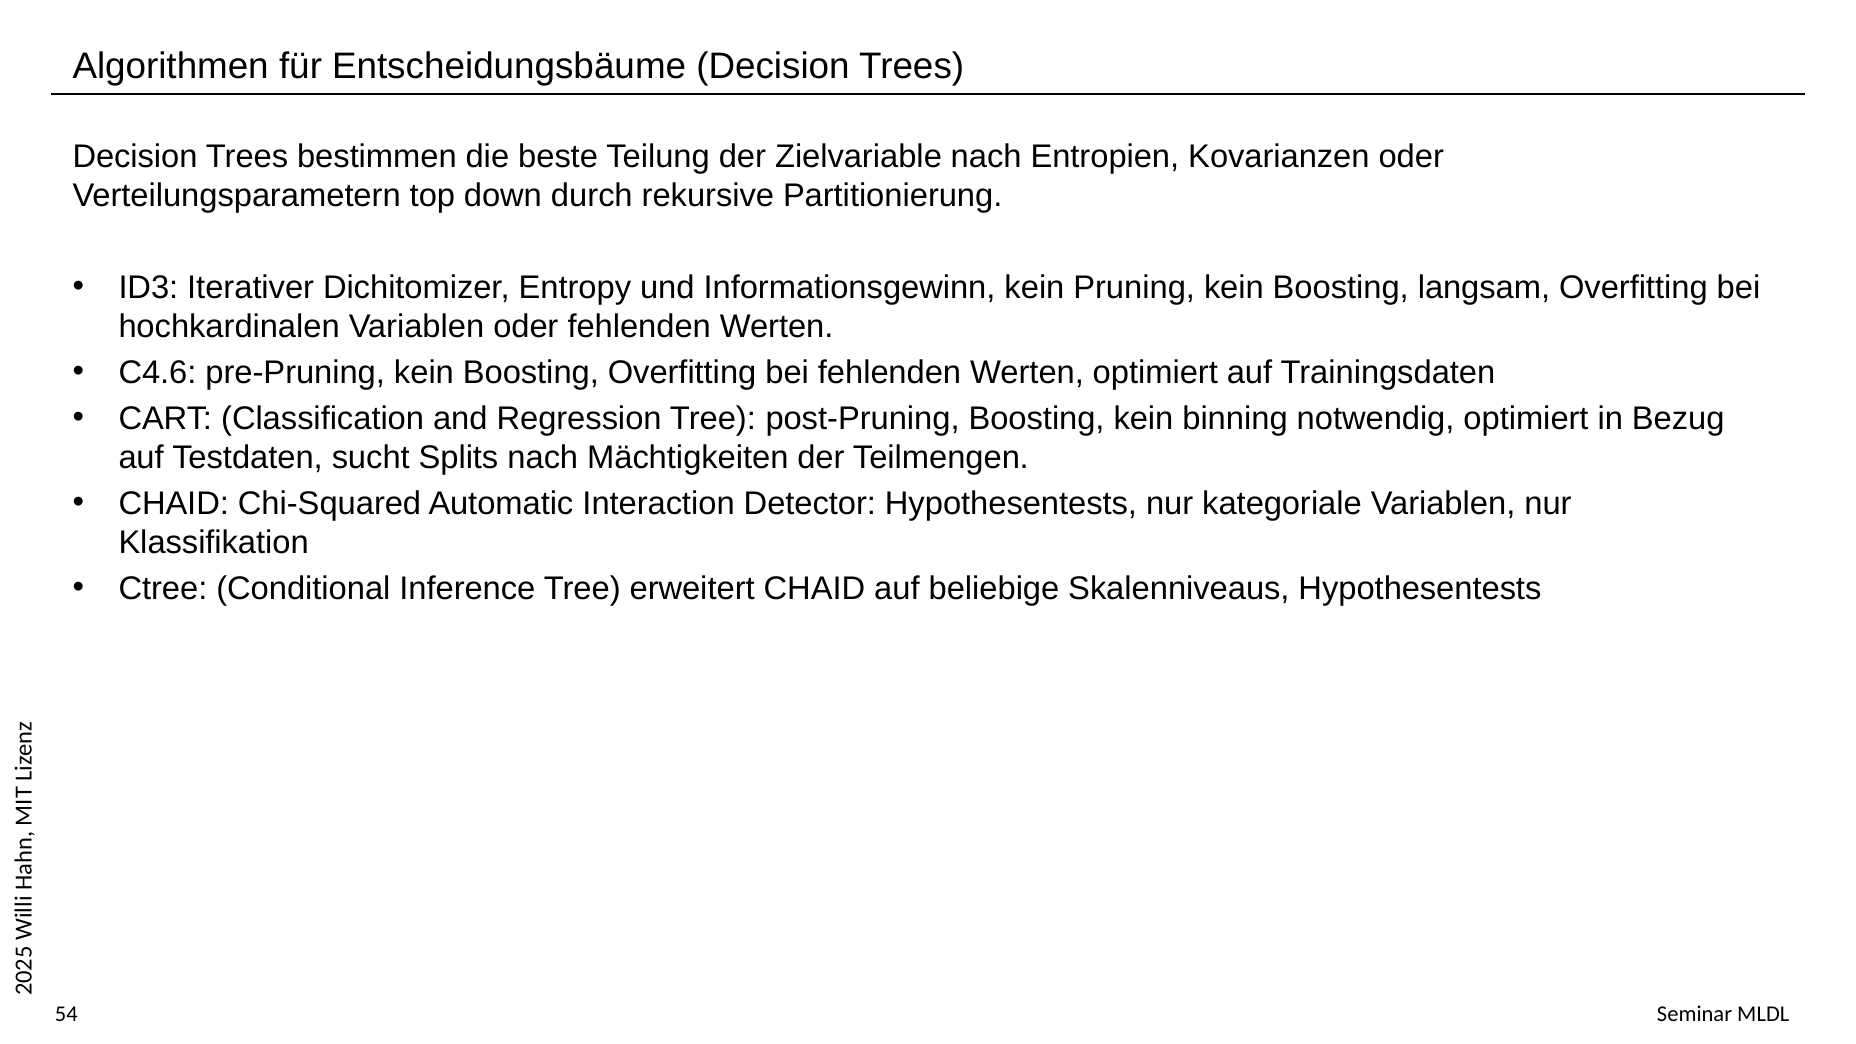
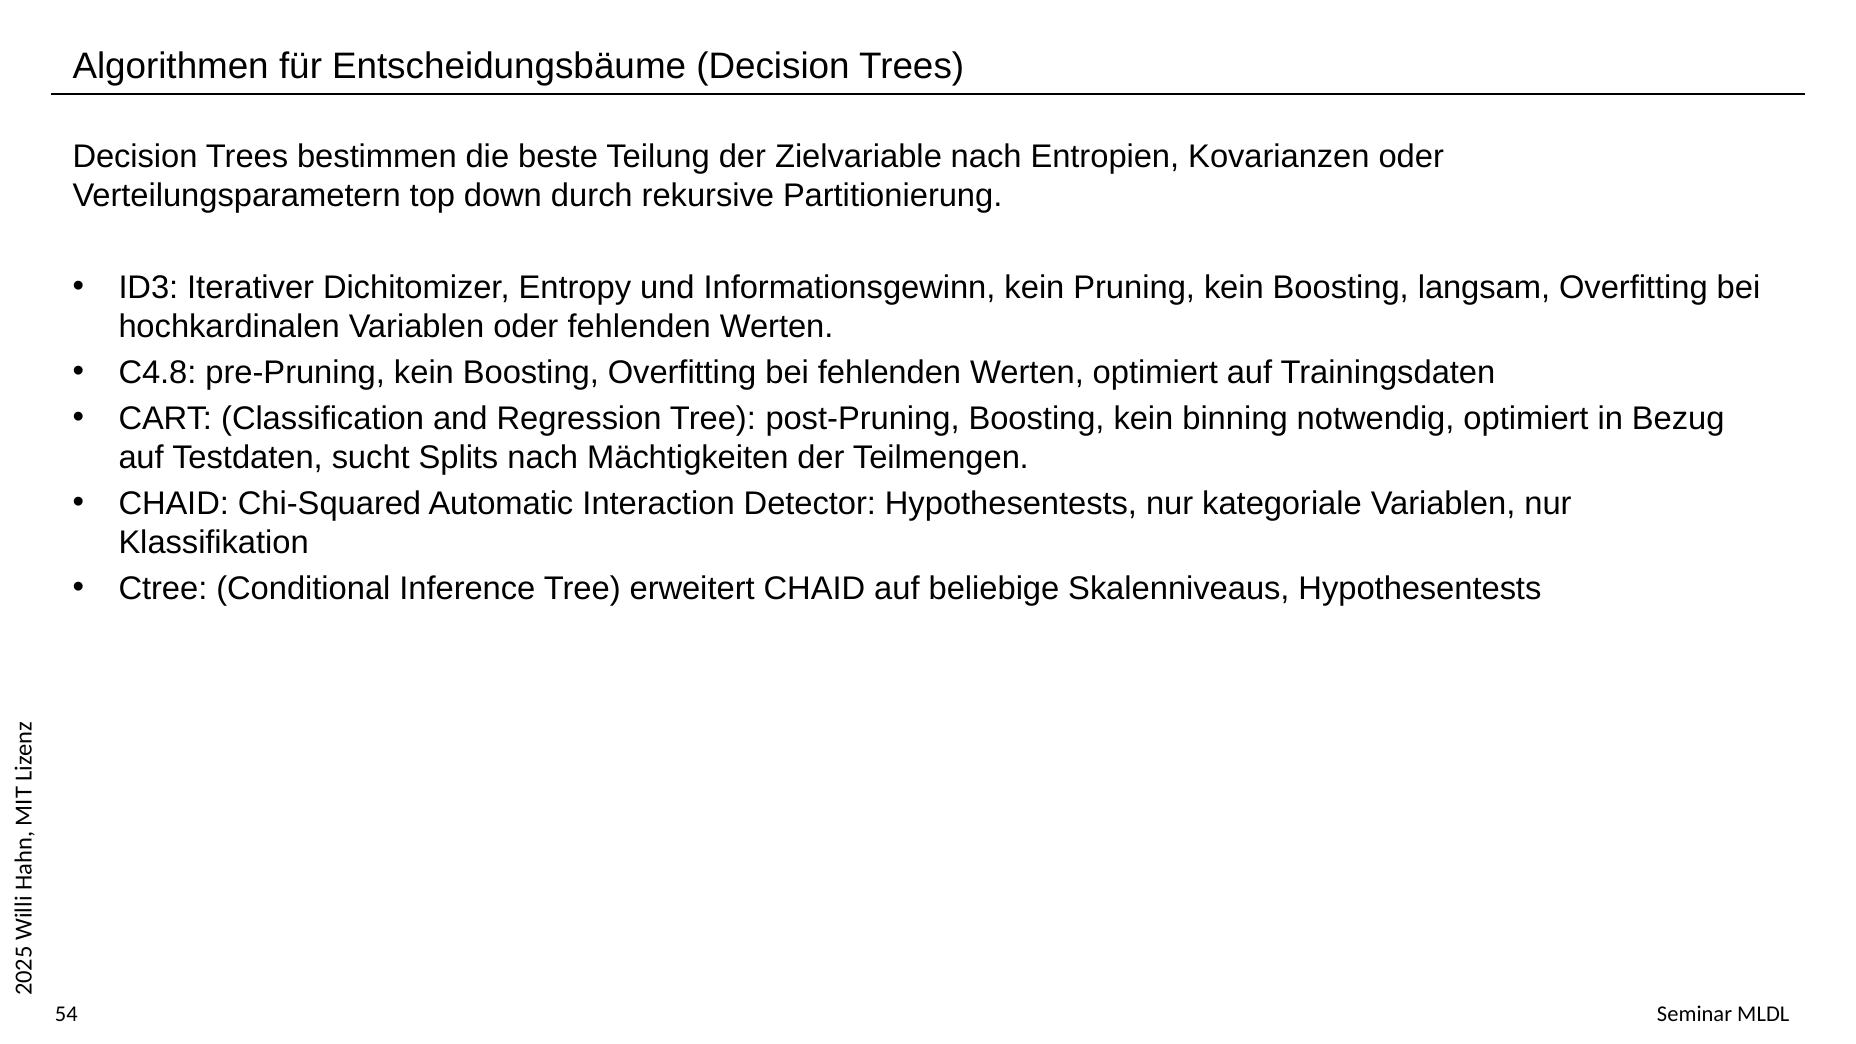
C4.6: C4.6 -> C4.8
